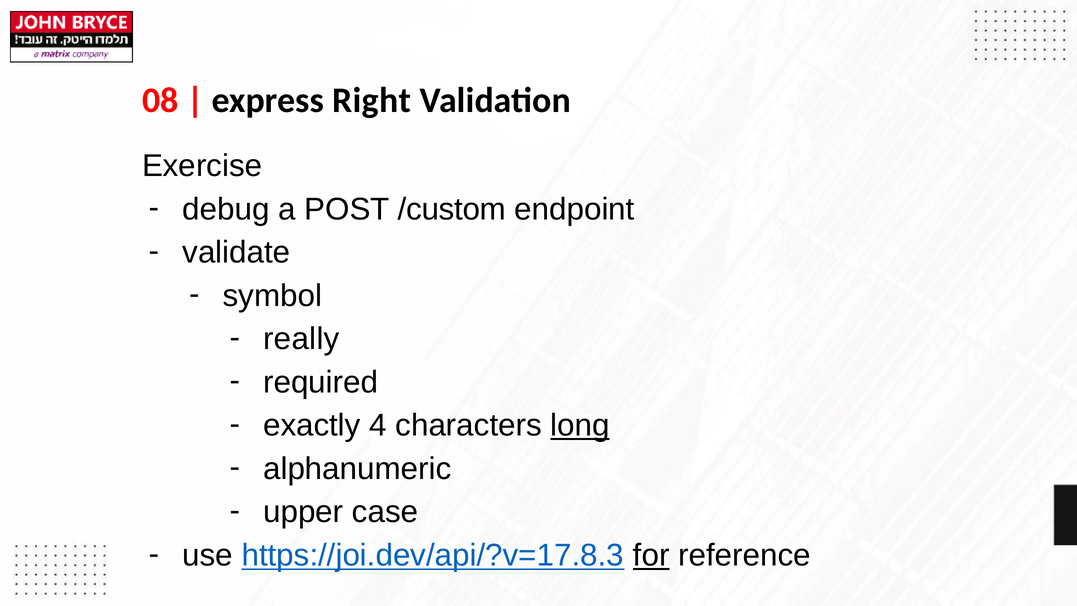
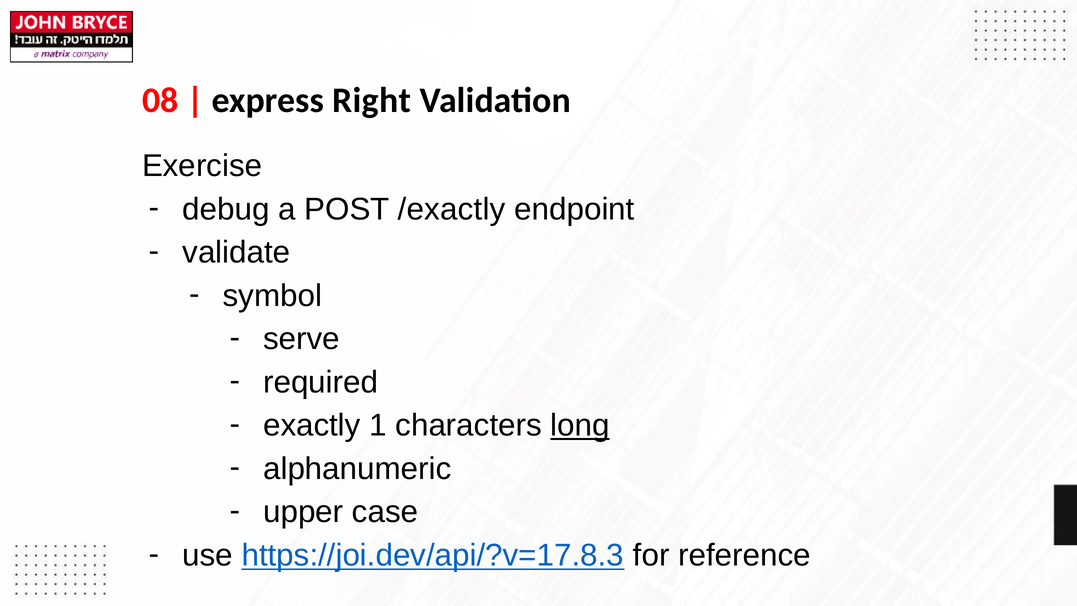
/custom: /custom -> /exactly
really: really -> serve
4: 4 -> 1
for underline: present -> none
